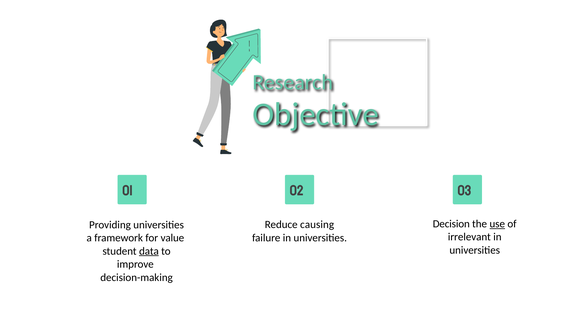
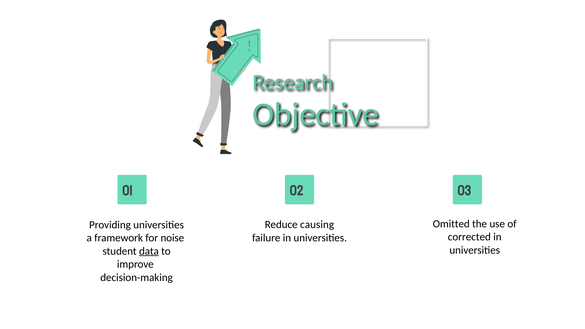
Decision: Decision -> Omitted
use underline: present -> none
irrelevant: irrelevant -> corrected
value: value -> noise
